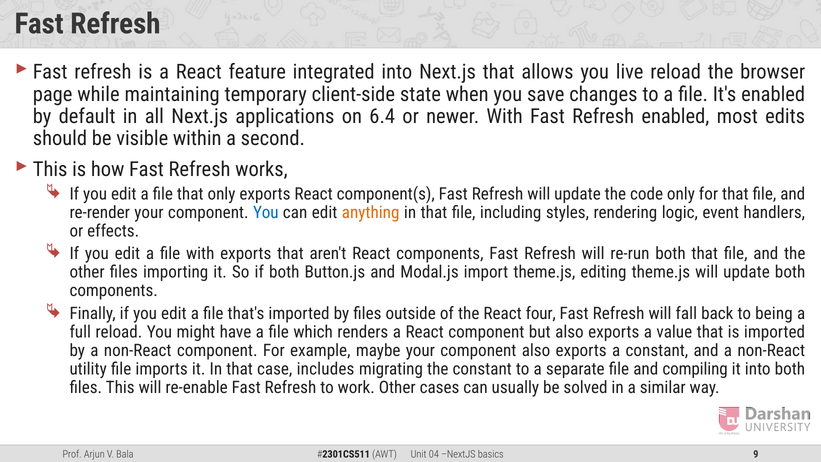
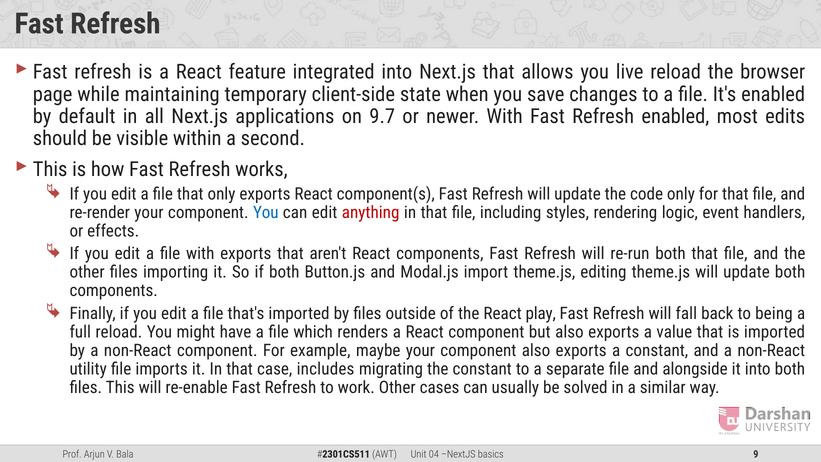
6.4: 6.4 -> 9.7
anything colour: orange -> red
four: four -> play
compiling: compiling -> alongside
